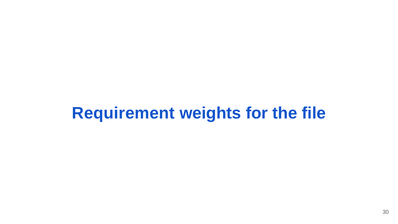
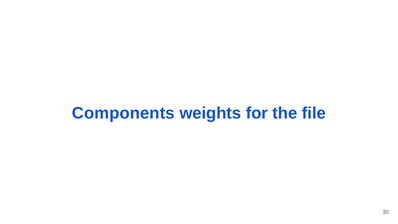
Requirement: Requirement -> Components
